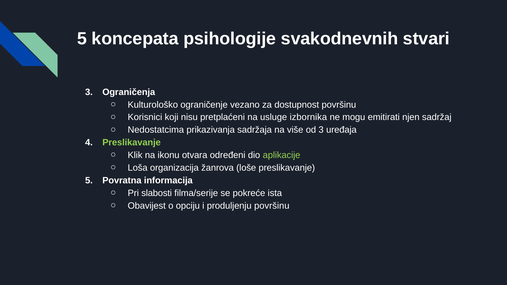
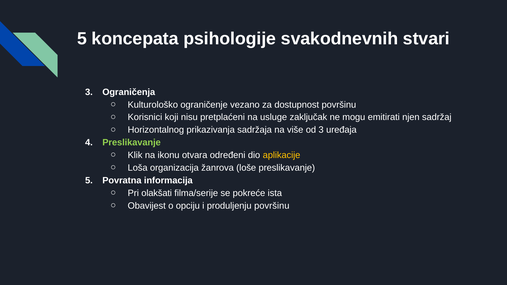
izbornika: izbornika -> zaključak
Nedostatcima: Nedostatcima -> Horizontalnog
aplikacije colour: light green -> yellow
slabosti: slabosti -> olakšati
